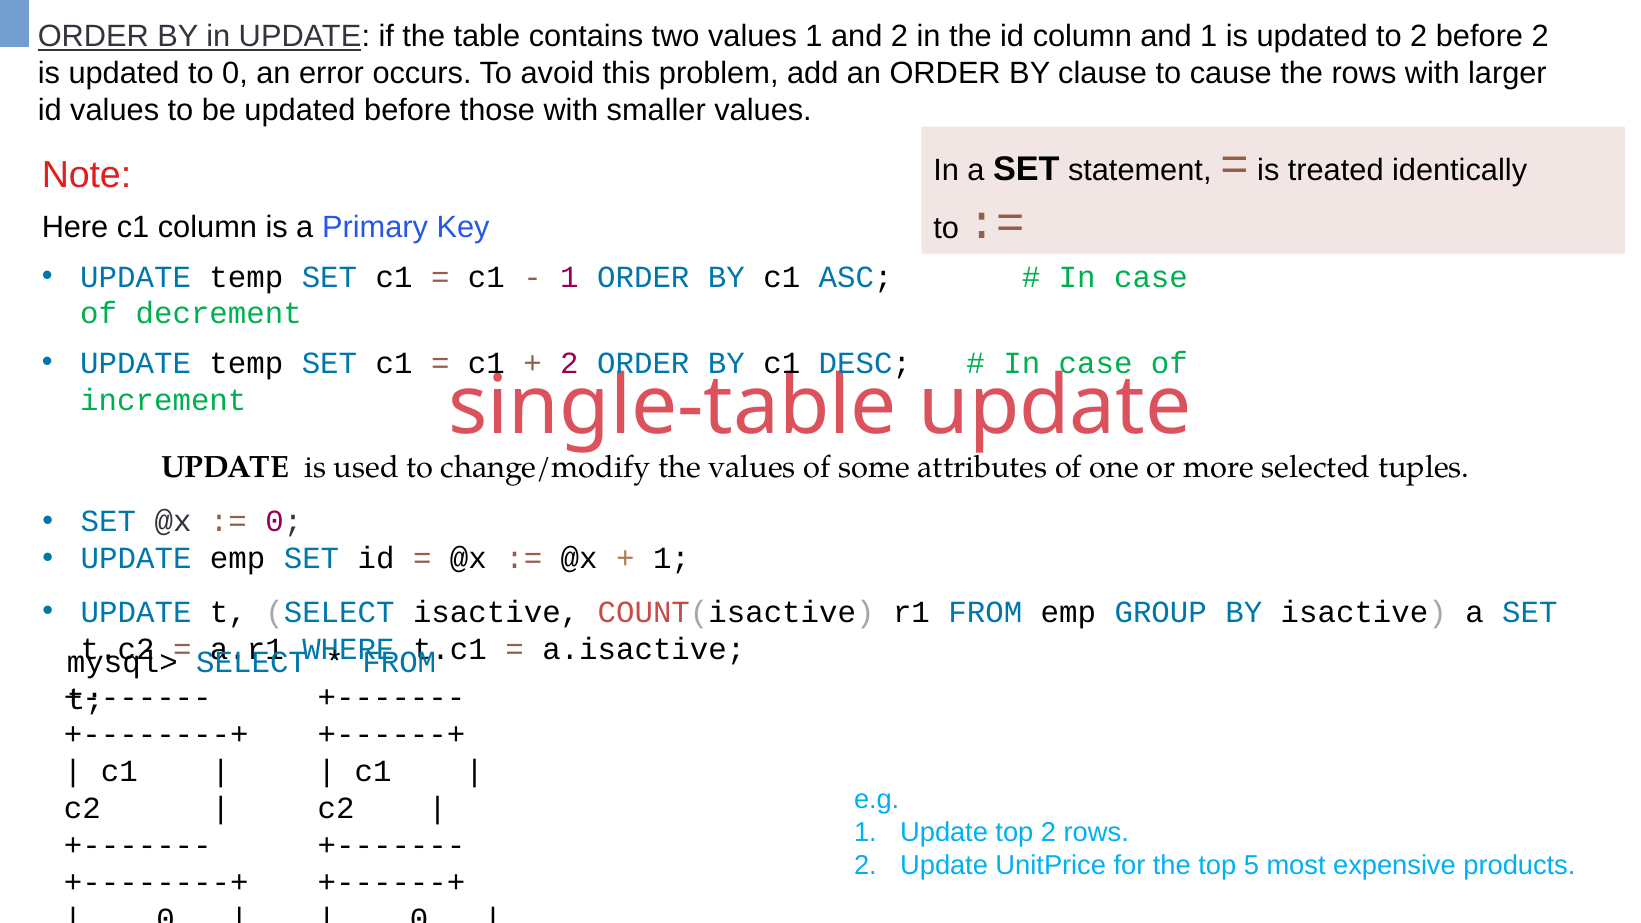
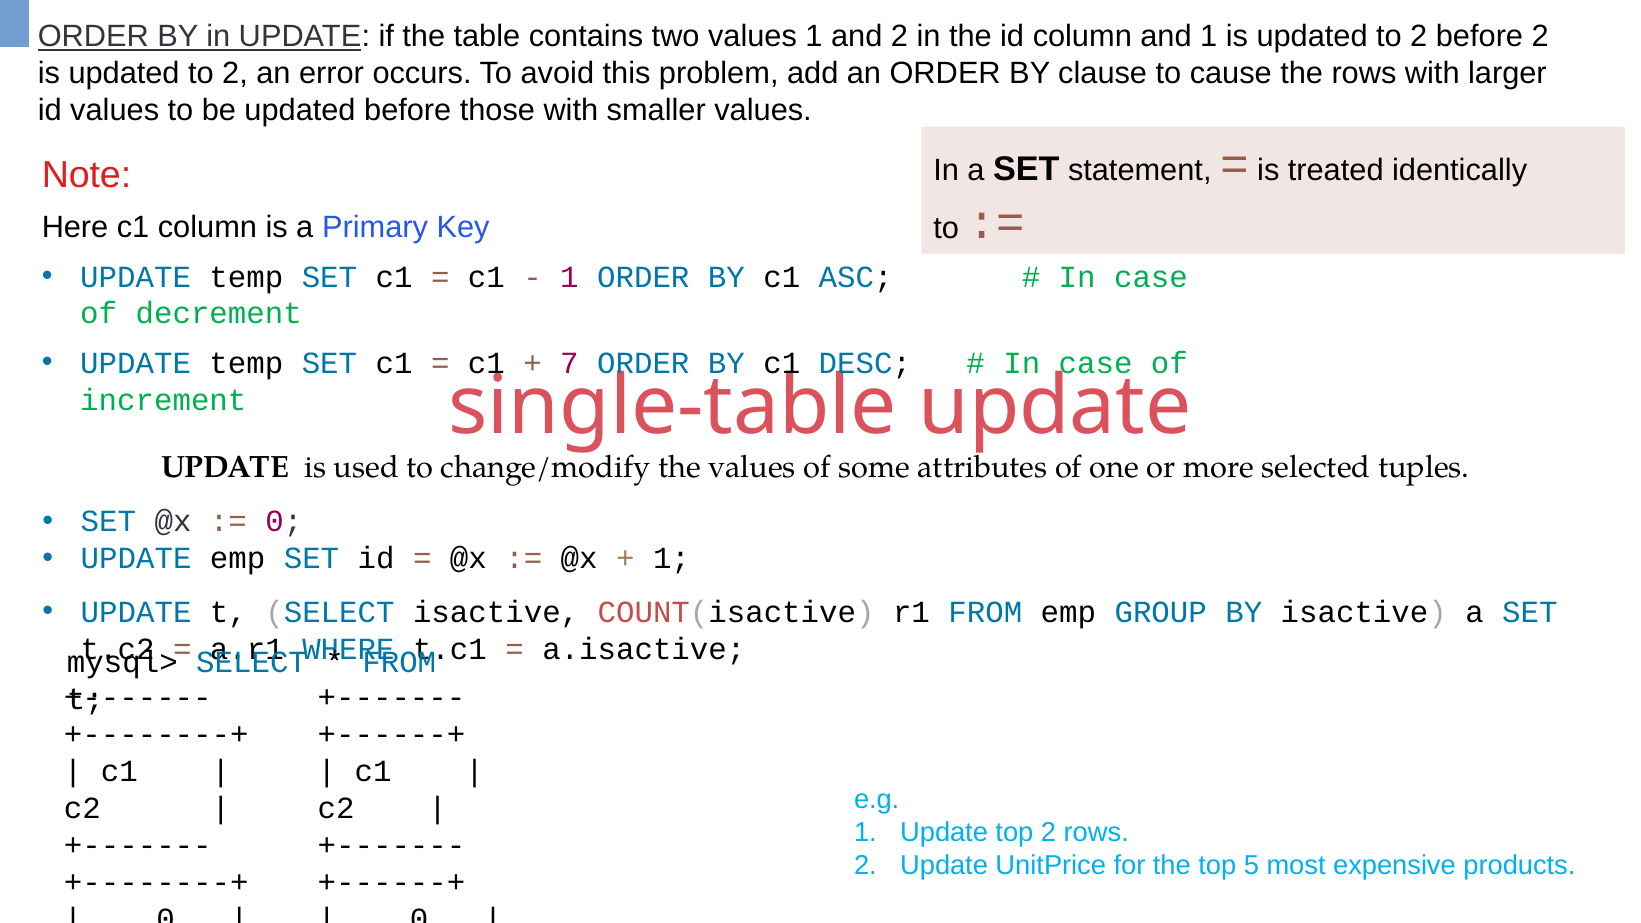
0 at (235, 74): 0 -> 2
2 at (569, 363): 2 -> 7
